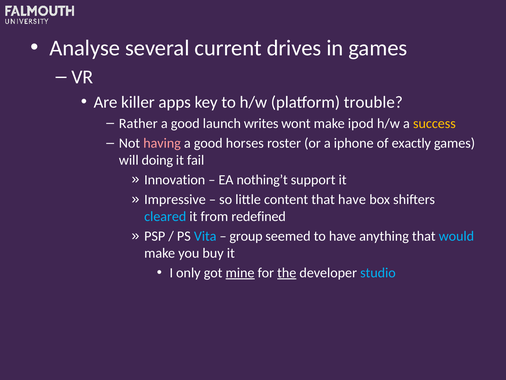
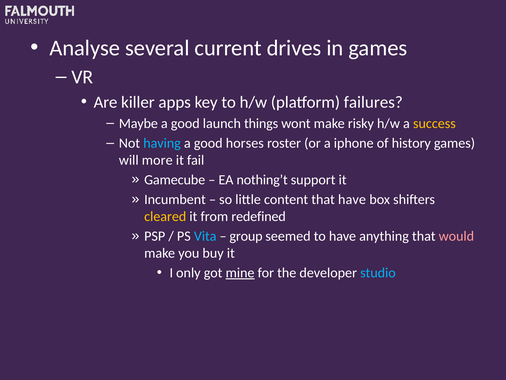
trouble: trouble -> failures
Rather: Rather -> Maybe
writes: writes -> things
ipod: ipod -> risky
having colour: pink -> light blue
exactly: exactly -> history
doing: doing -> more
Innovation: Innovation -> Gamecube
Impressive: Impressive -> Incumbent
cleared colour: light blue -> yellow
would colour: light blue -> pink
the underline: present -> none
